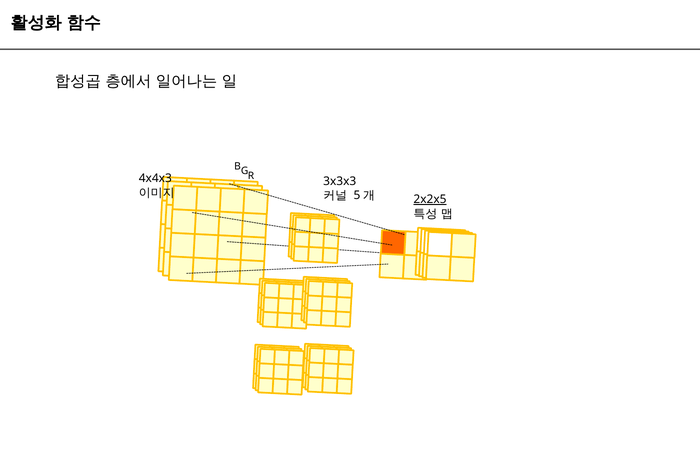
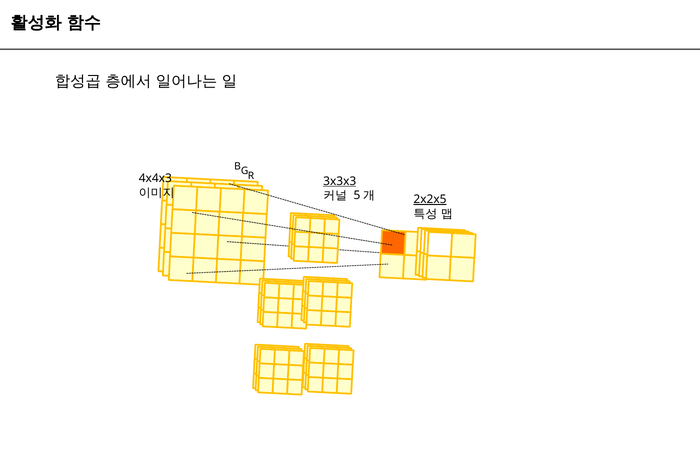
3x3x3 underline: none -> present
